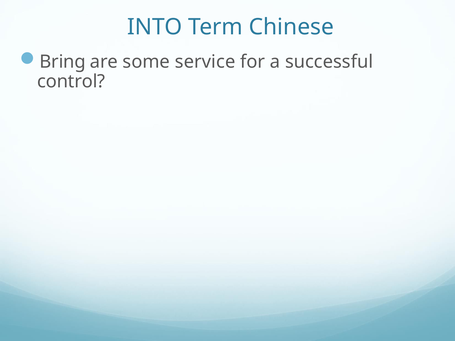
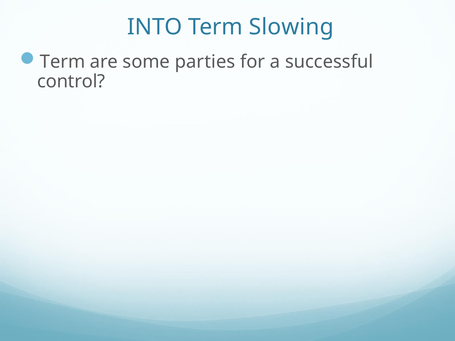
Chinese: Chinese -> Slowing
Bring at (63, 62): Bring -> Term
service: service -> parties
